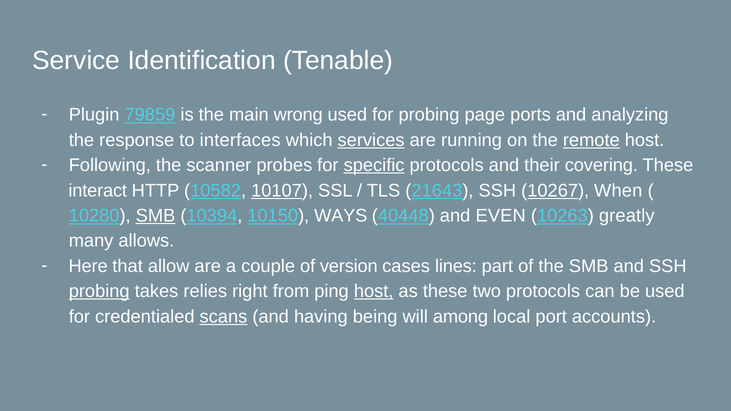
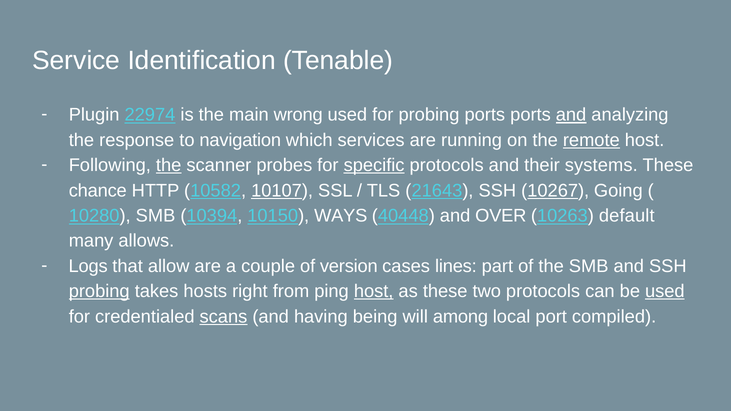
79859: 79859 -> 22974
probing page: page -> ports
and at (571, 115) underline: none -> present
interfaces: interfaces -> navigation
services underline: present -> none
the at (169, 165) underline: none -> present
covering: covering -> systems
interact: interact -> chance
When: When -> Going
SMB at (156, 216) underline: present -> none
EVEN: EVEN -> OVER
greatly: greatly -> default
Here: Here -> Logs
relies: relies -> hosts
used at (665, 291) underline: none -> present
accounts: accounts -> compiled
